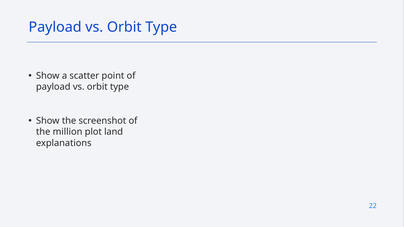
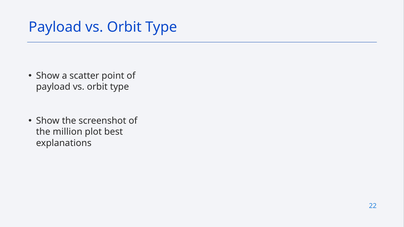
land: land -> best
